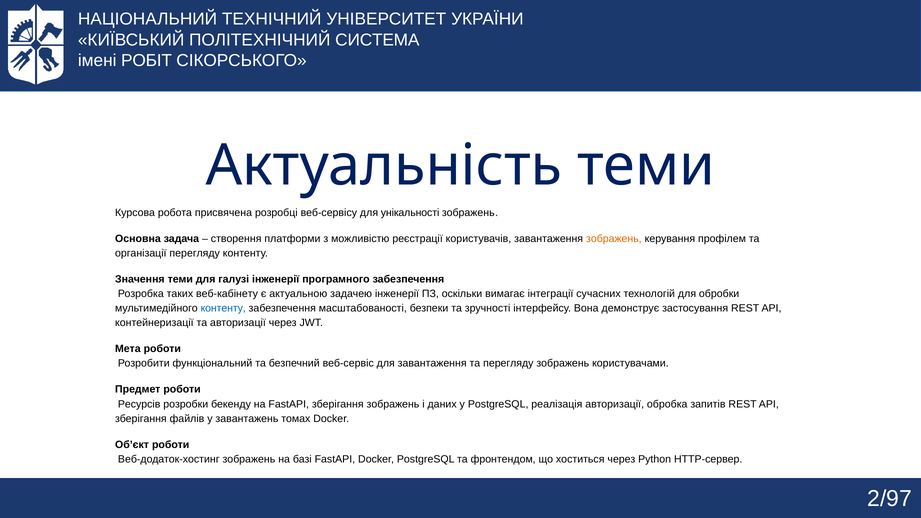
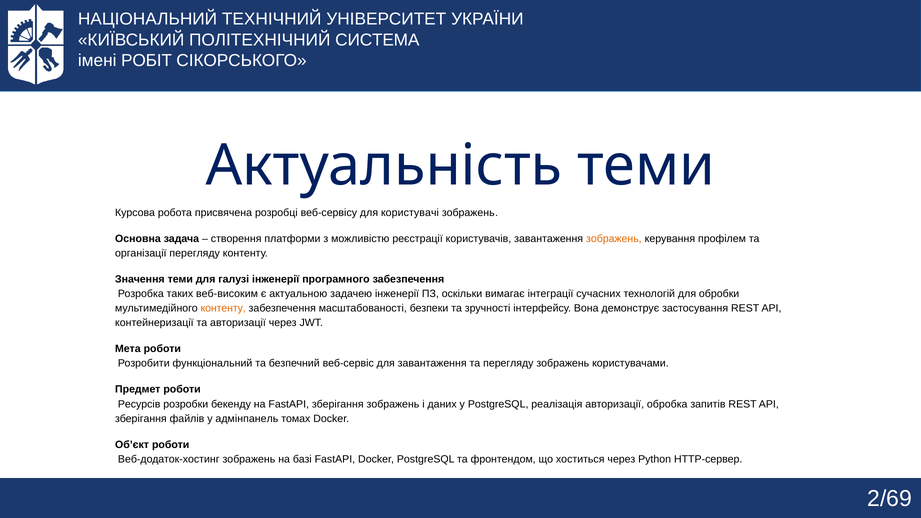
унікальності: унікальності -> користувачі
веб-кабінету: веб-кабінету -> веб-високим
контенту at (223, 308) colour: blue -> orange
завантажень: завантажень -> адмінпанель
2/97: 2/97 -> 2/69
